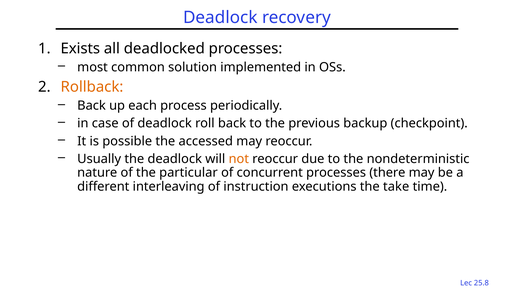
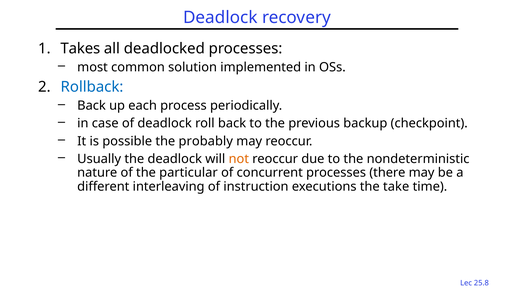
Exists: Exists -> Takes
Rollback colour: orange -> blue
accessed: accessed -> probably
